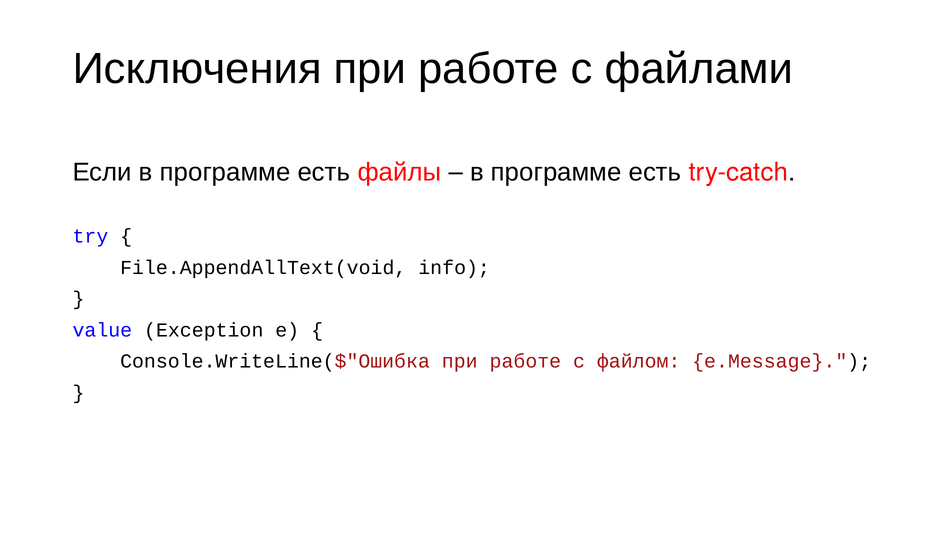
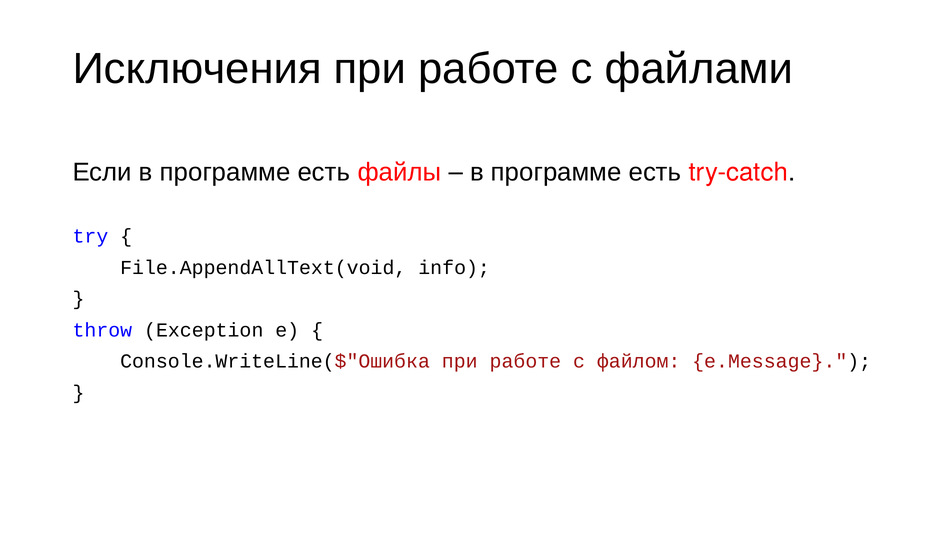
value: value -> throw
